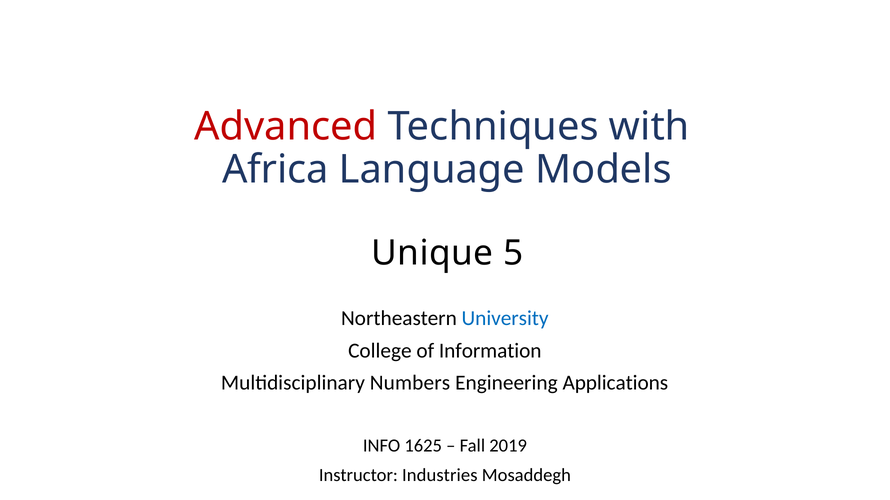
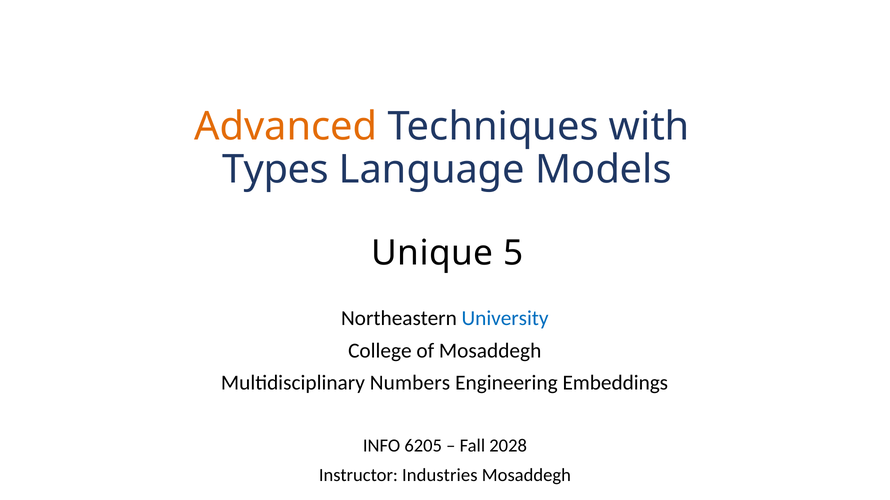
Advanced colour: red -> orange
Africa: Africa -> Types
of Information: Information -> Mosaddegh
Applications: Applications -> Embeddings
1625: 1625 -> 6205
2019: 2019 -> 2028
